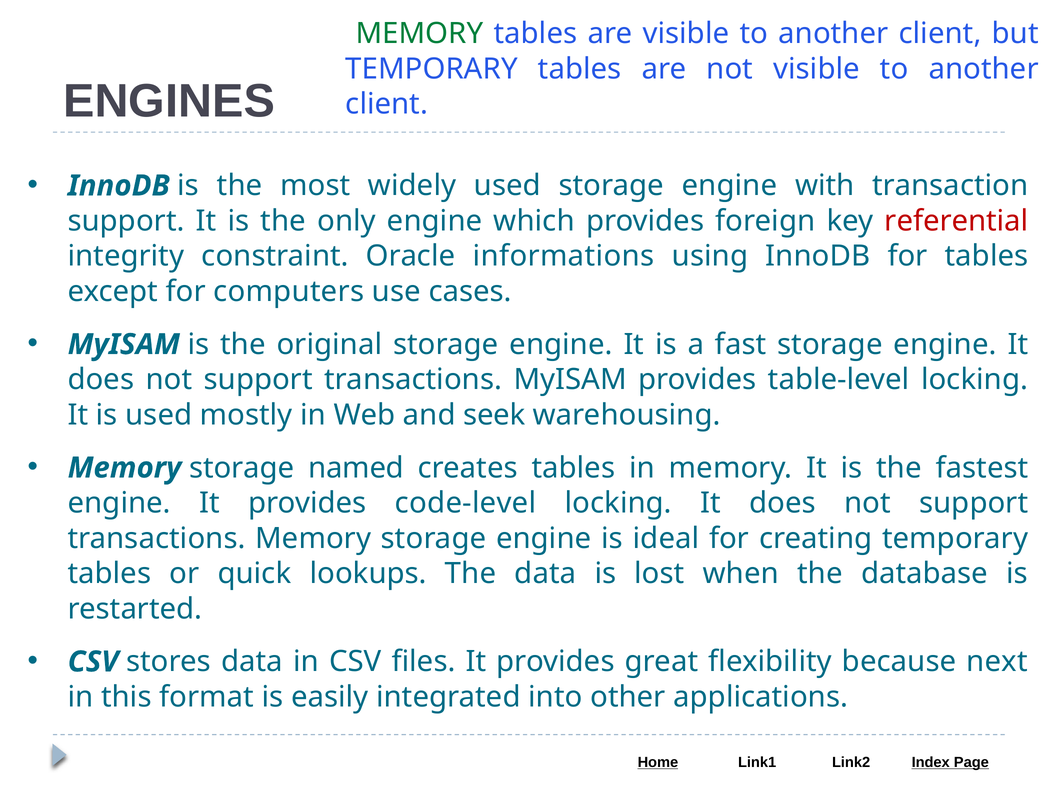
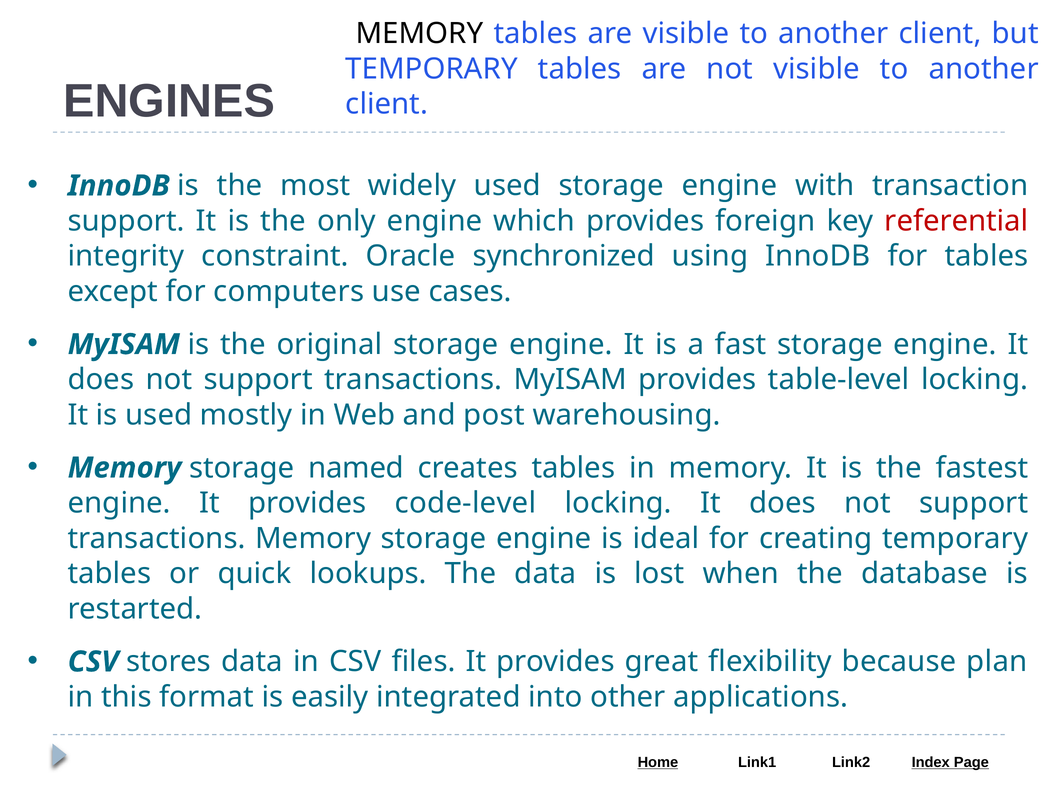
MEMORY at (420, 34) colour: green -> black
informations: informations -> synchronized
seek: seek -> post
next: next -> plan
